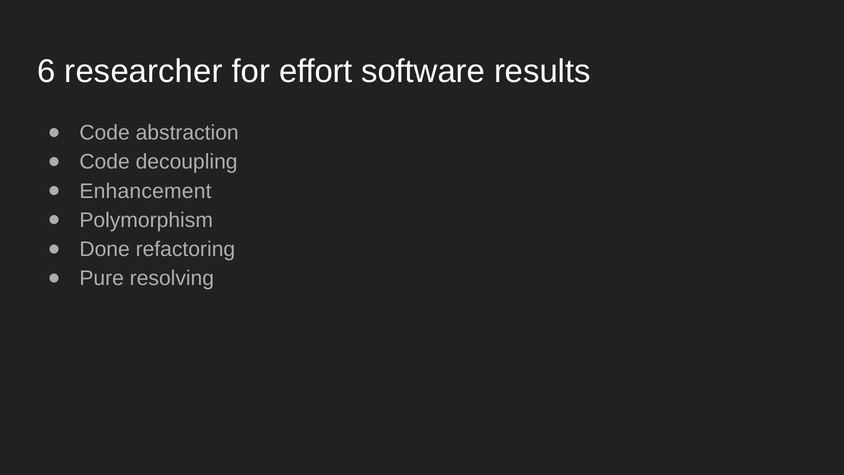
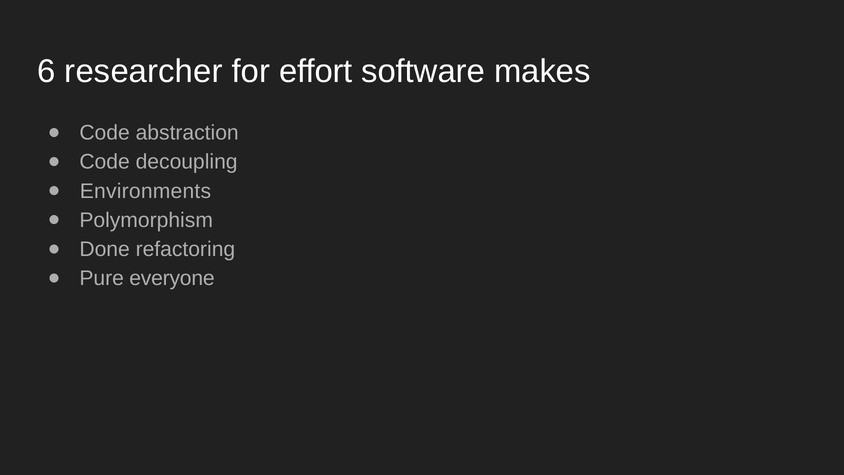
results: results -> makes
Enhancement: Enhancement -> Environments
resolving: resolving -> everyone
